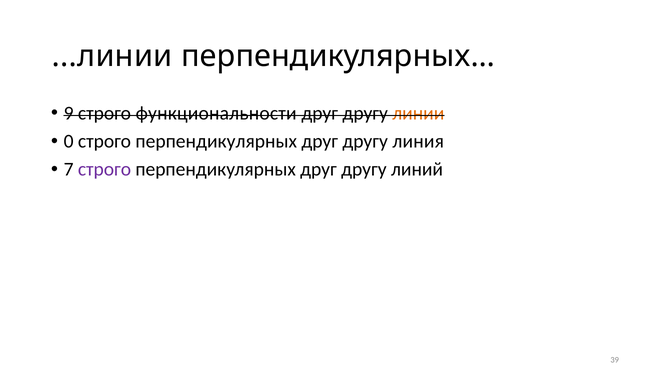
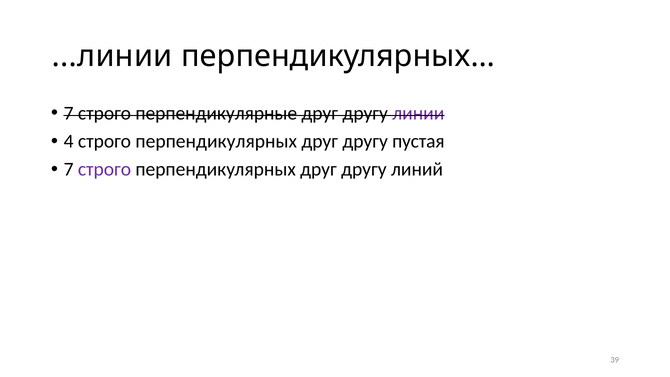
9 at (69, 113): 9 -> 7
функциональности: функциональности -> перпендикулярные
линии colour: orange -> purple
0: 0 -> 4
линия: линия -> пустая
